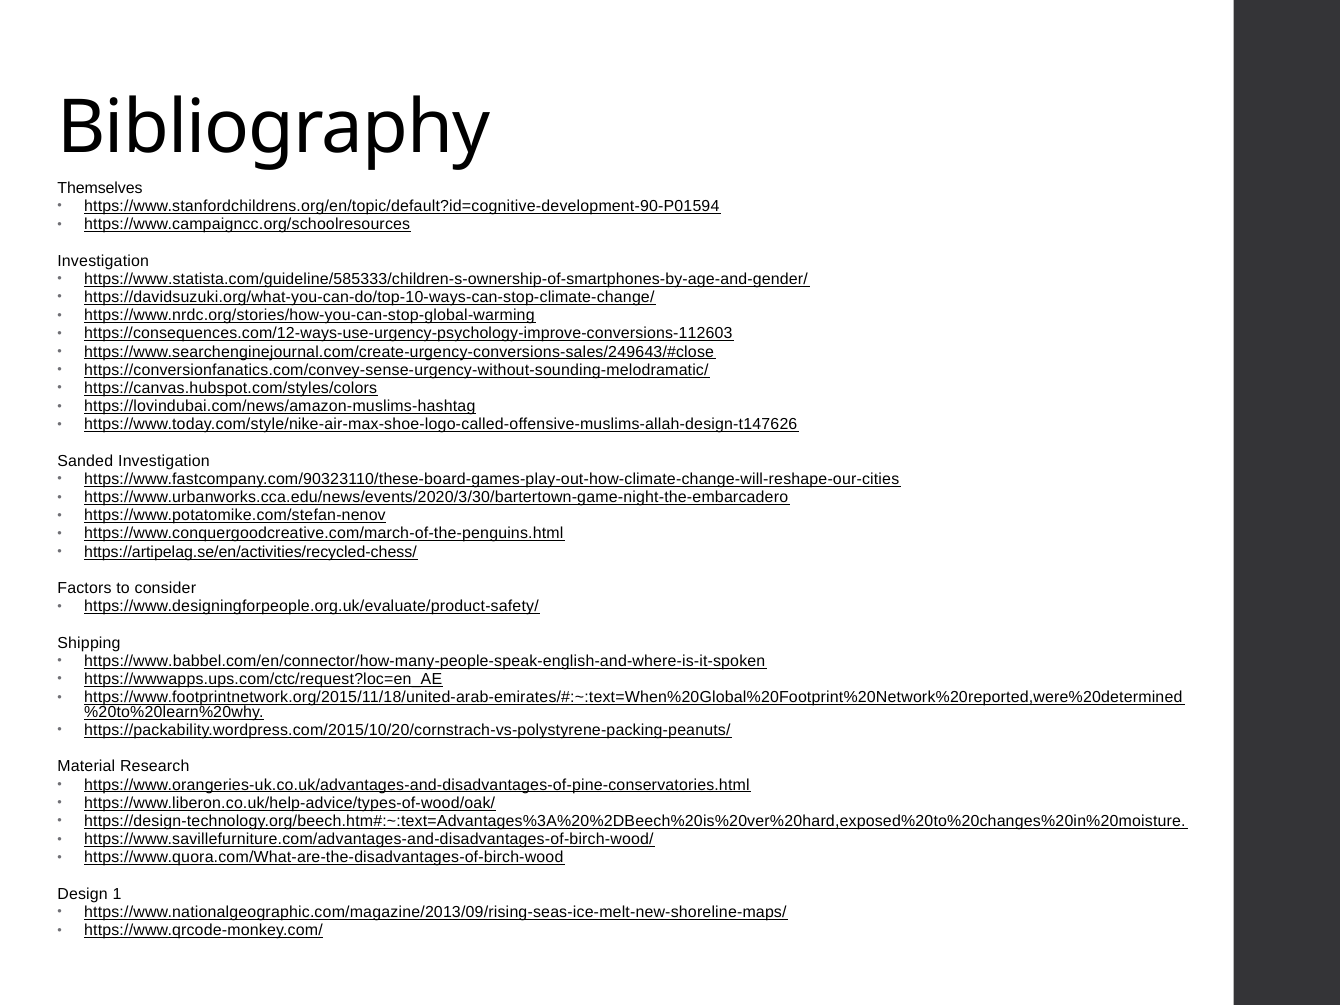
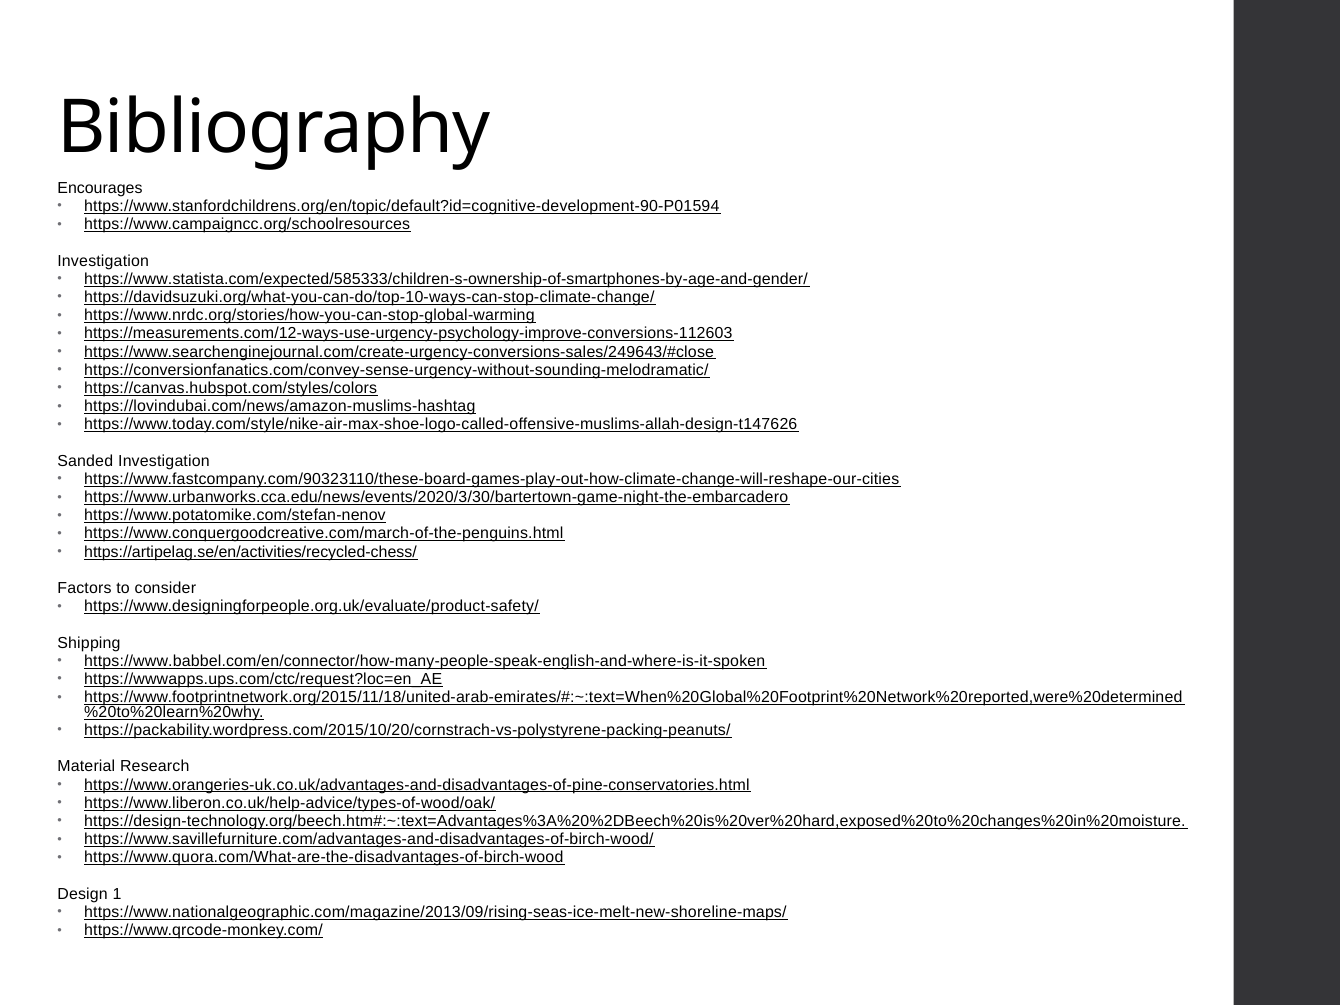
Themselves: Themselves -> Encourages
https://www.statista.com/guideline/585333/children-s-ownership-of-smartphones-by-age-and-gender/: https://www.statista.com/guideline/585333/children-s-ownership-of-smartphones-by-age-and-gender/ -> https://www.statista.com/expected/585333/children-s-ownership-of-smartphones-by-age-and-gender/
https://consequences.com/12-ways-use-urgency-psychology-improve-conversions-112603: https://consequences.com/12-ways-use-urgency-psychology-improve-conversions-112603 -> https://measurements.com/12-ways-use-urgency-psychology-improve-conversions-112603
